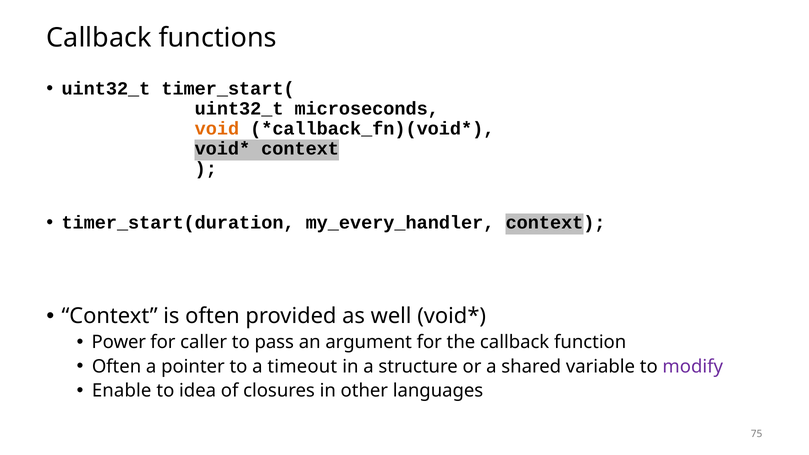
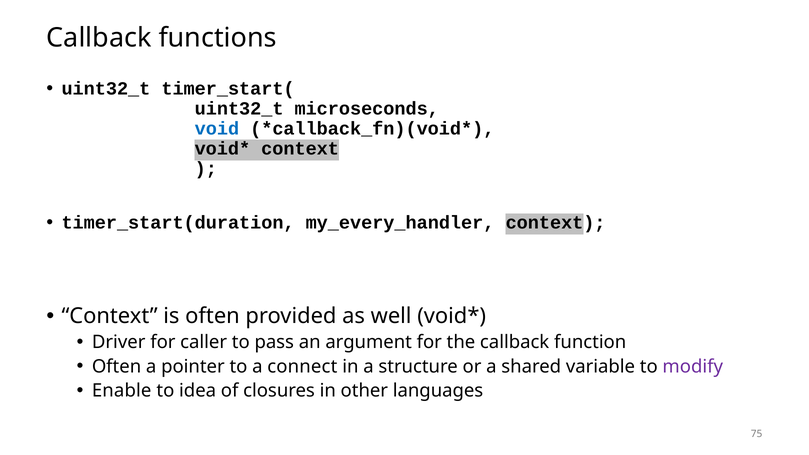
void colour: orange -> blue
Power: Power -> Driver
timeout: timeout -> connect
